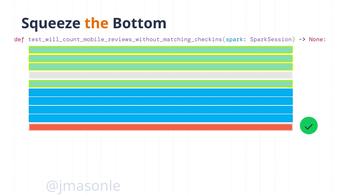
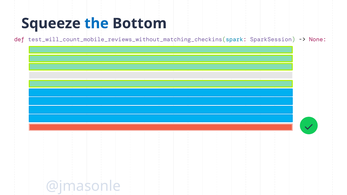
the colour: orange -> blue
